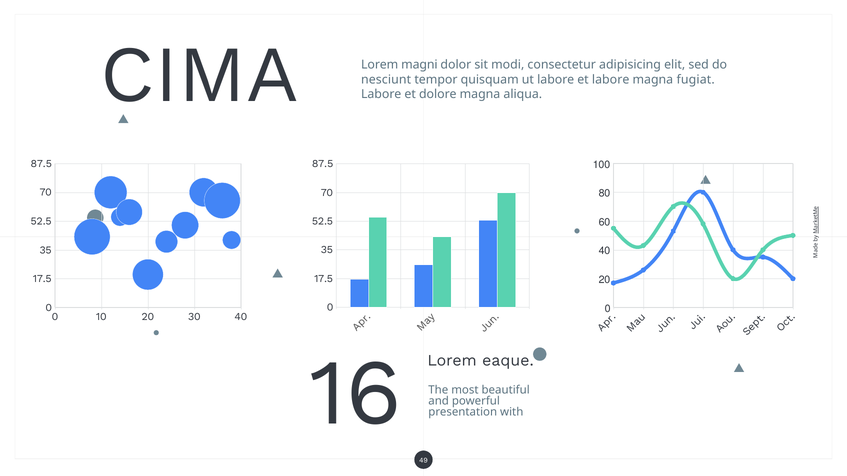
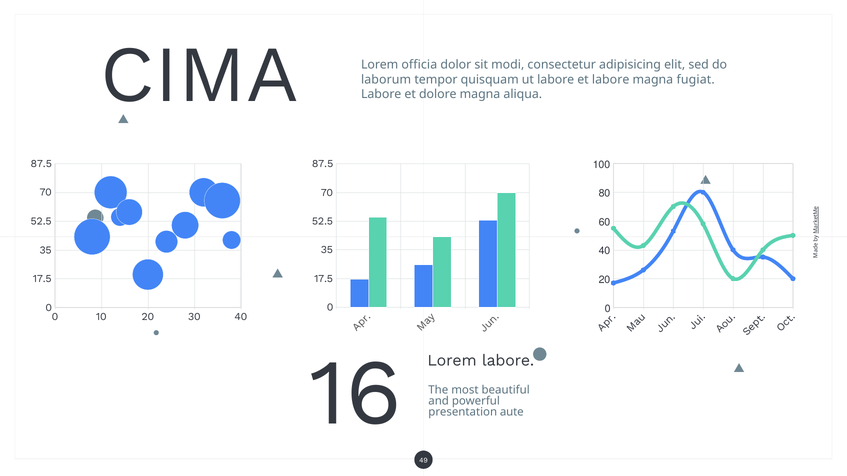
magni: magni -> officia
nesciunt: nesciunt -> laborum
Lorem eaque: eaque -> labore
with: with -> aute
